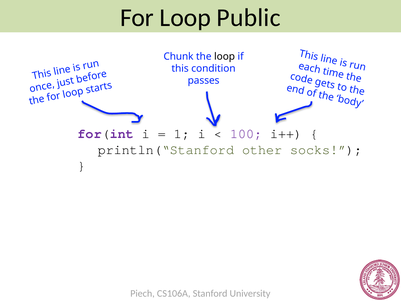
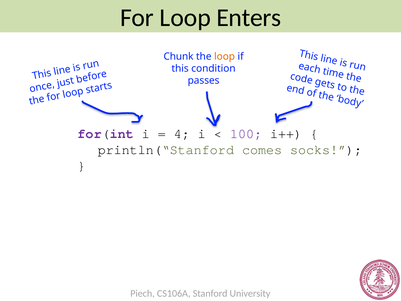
Public: Public -> Enters
loop at (225, 57) colour: black -> orange
1: 1 -> 4
other: other -> comes
